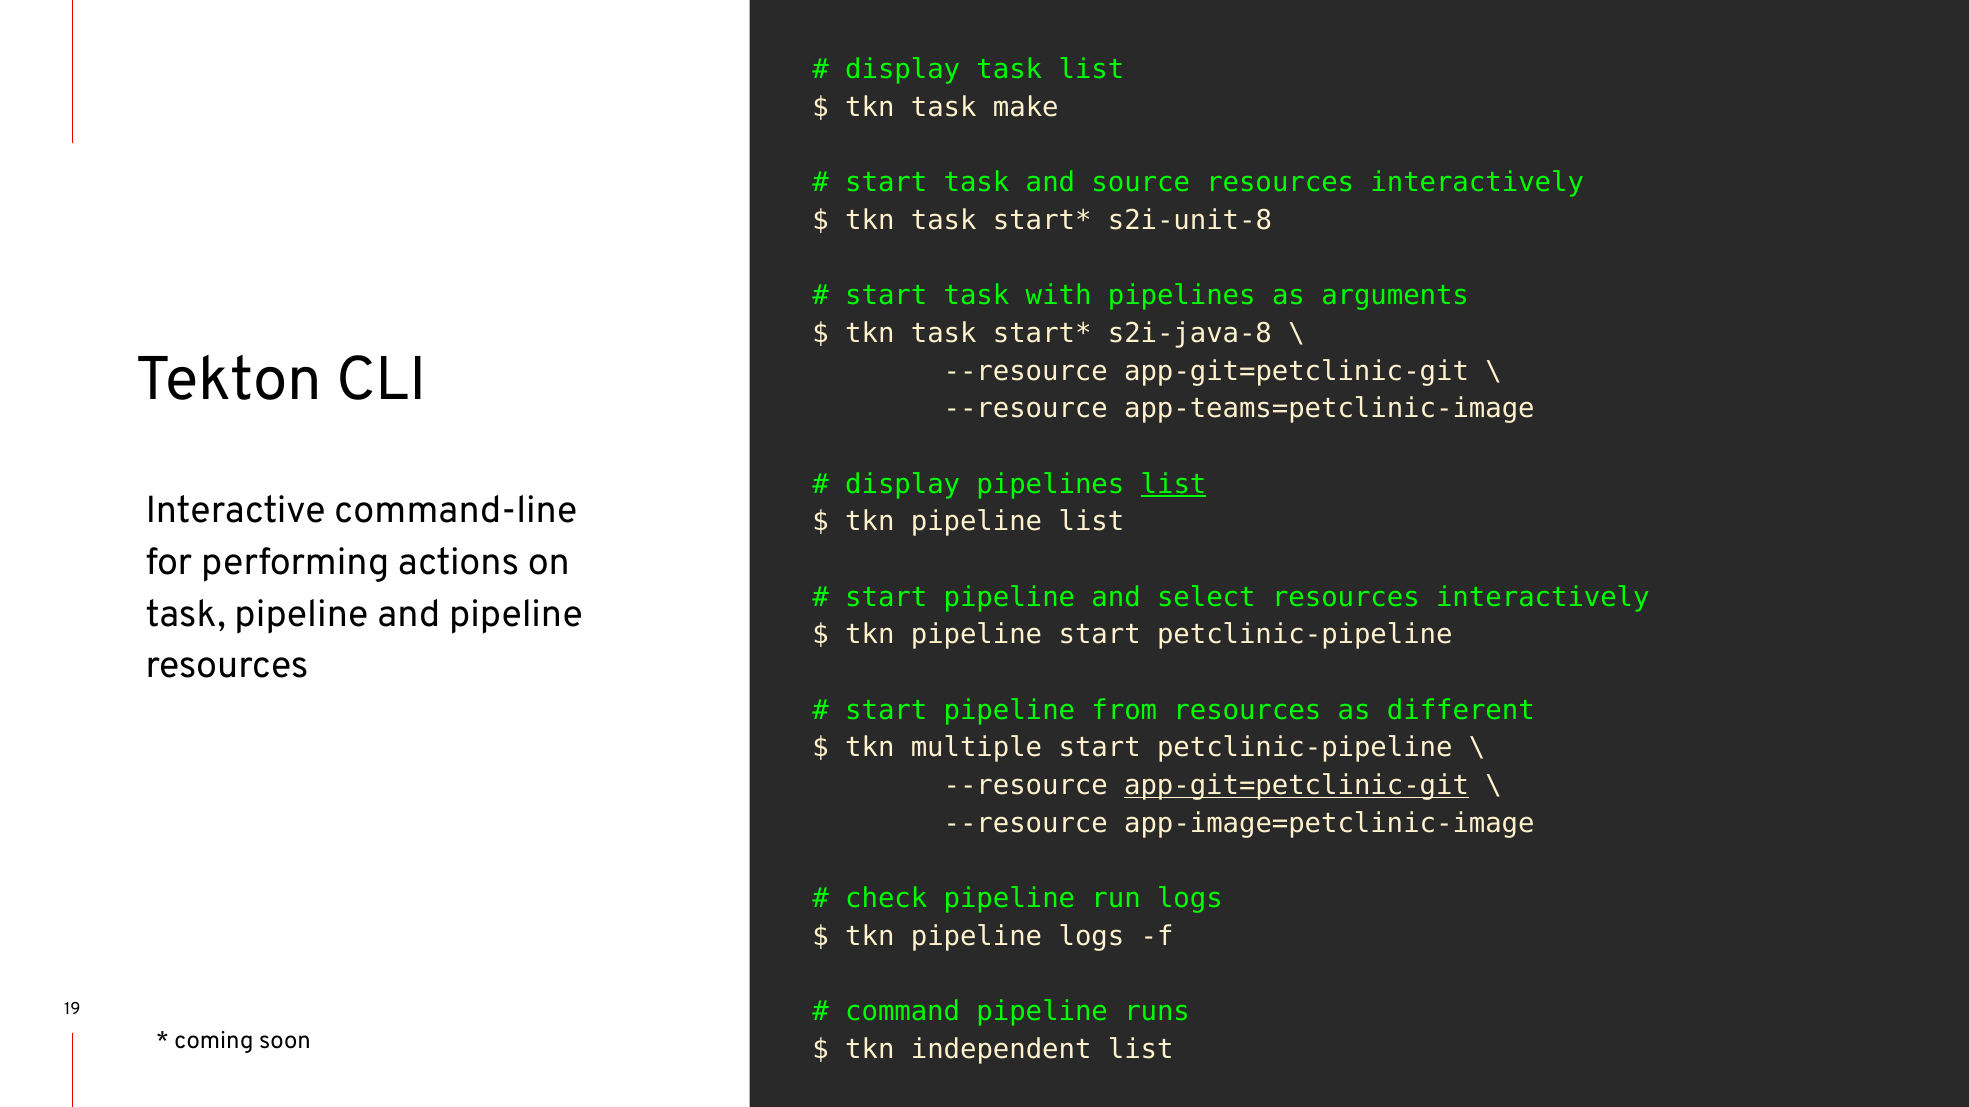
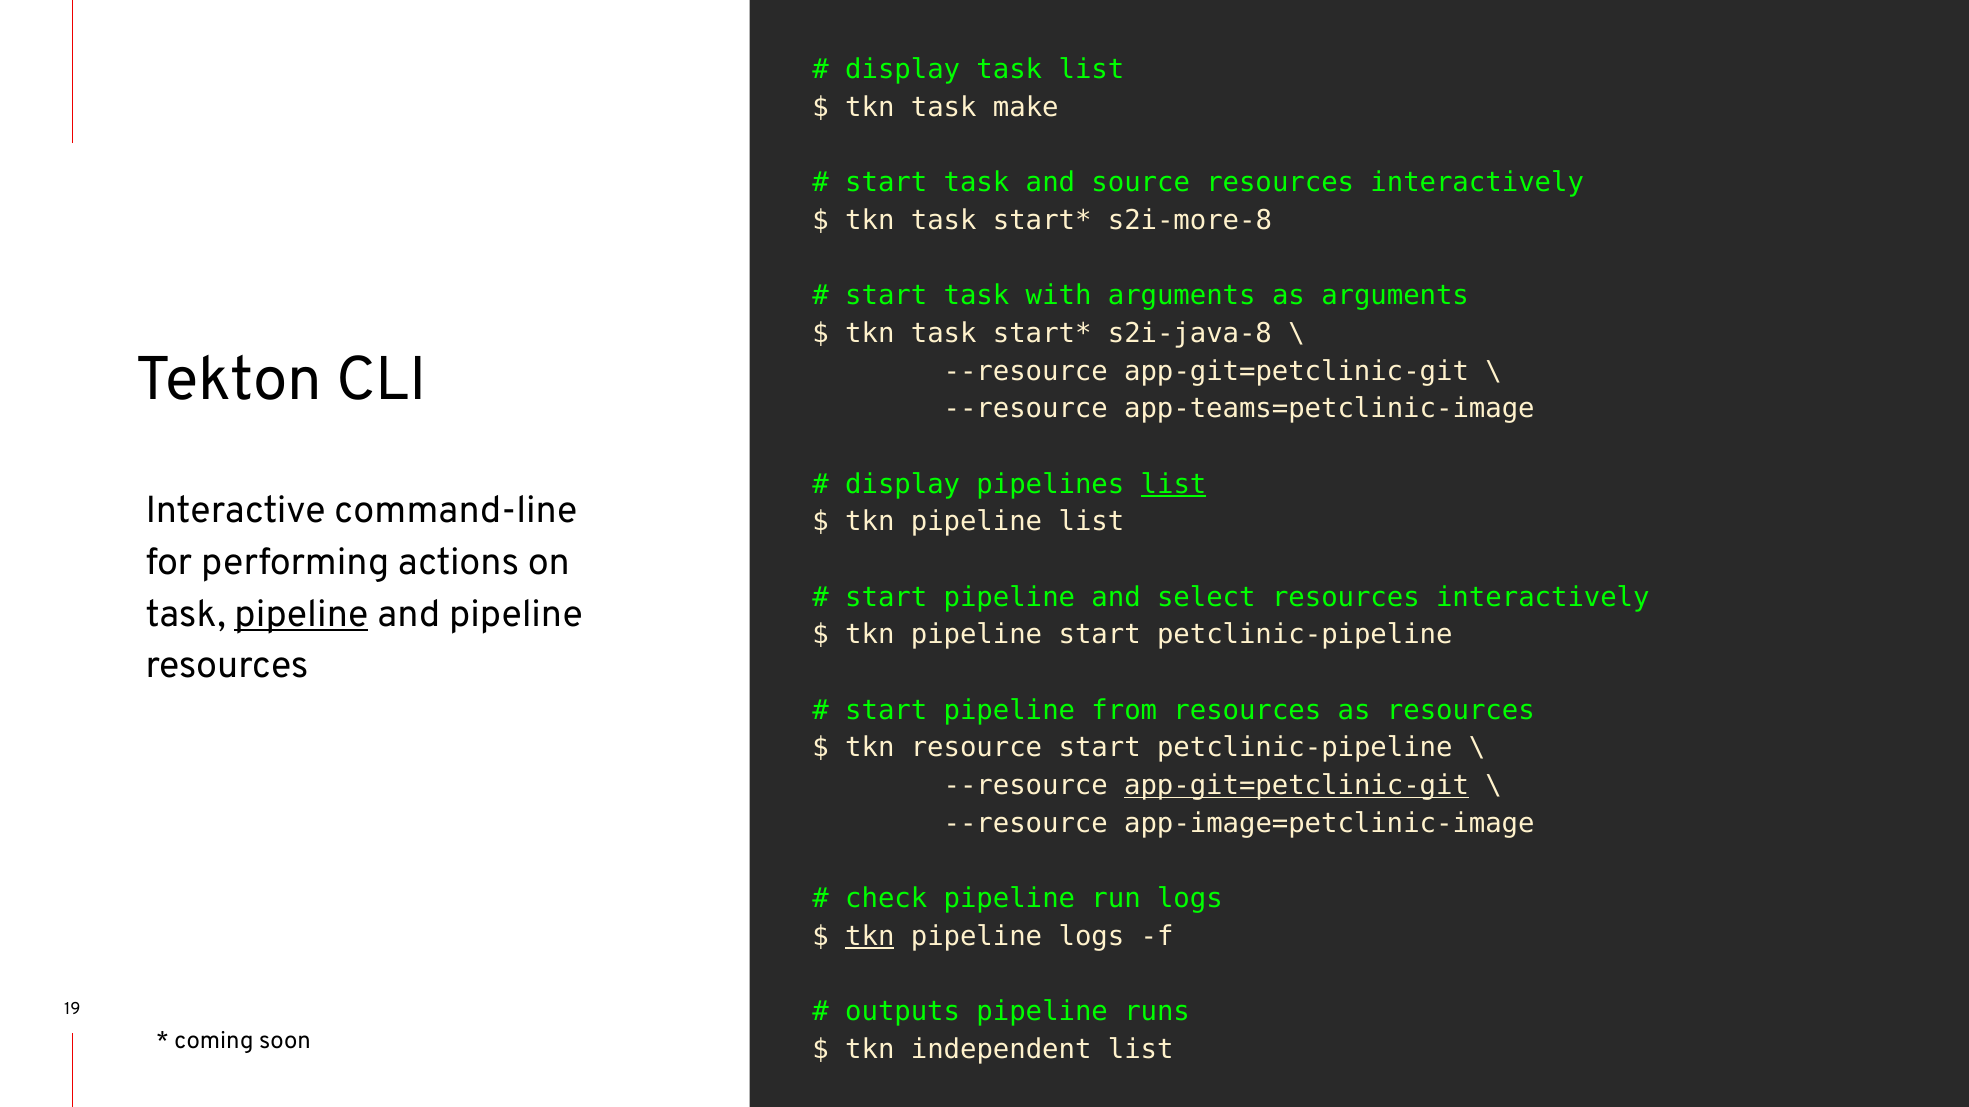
s2i-unit-8: s2i-unit-8 -> s2i-more-8
with pipelines: pipelines -> arguments
pipeline at (301, 614) underline: none -> present
as different: different -> resources
multiple: multiple -> resource
tkn at (870, 937) underline: none -> present
command: command -> outputs
